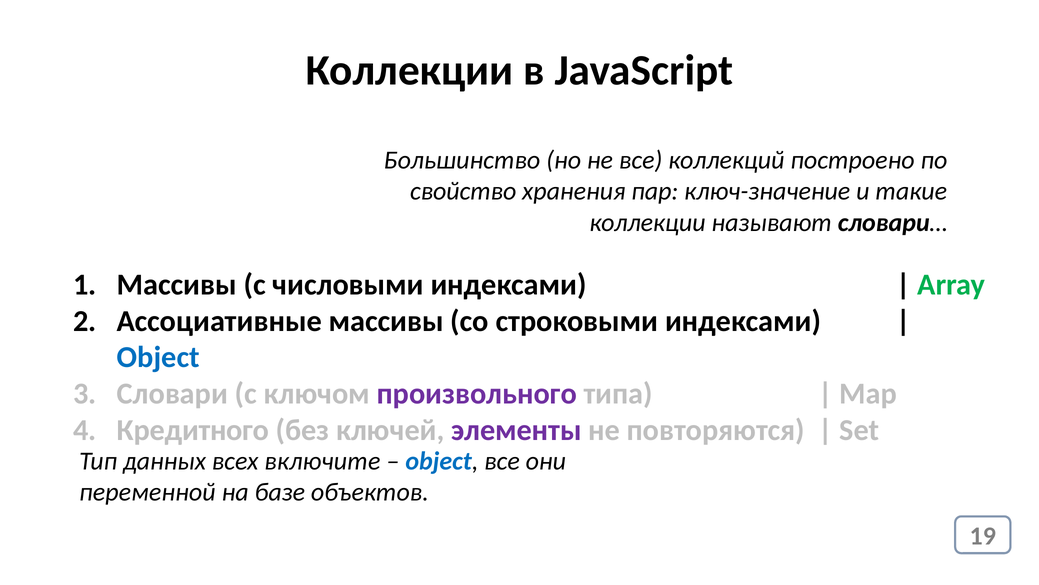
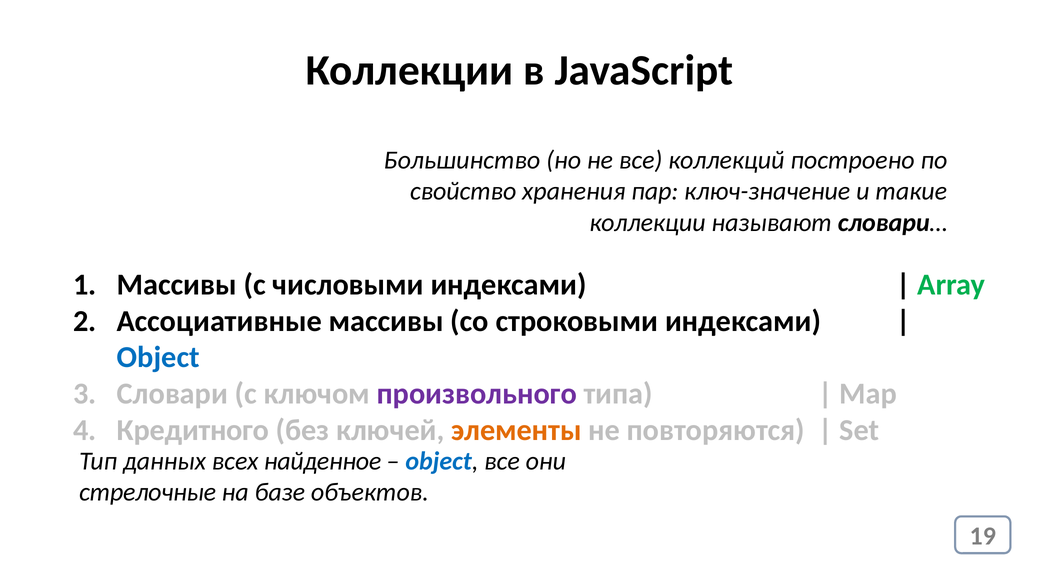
элементы colour: purple -> orange
включите: включите -> найденное
переменной: переменной -> стрелочные
